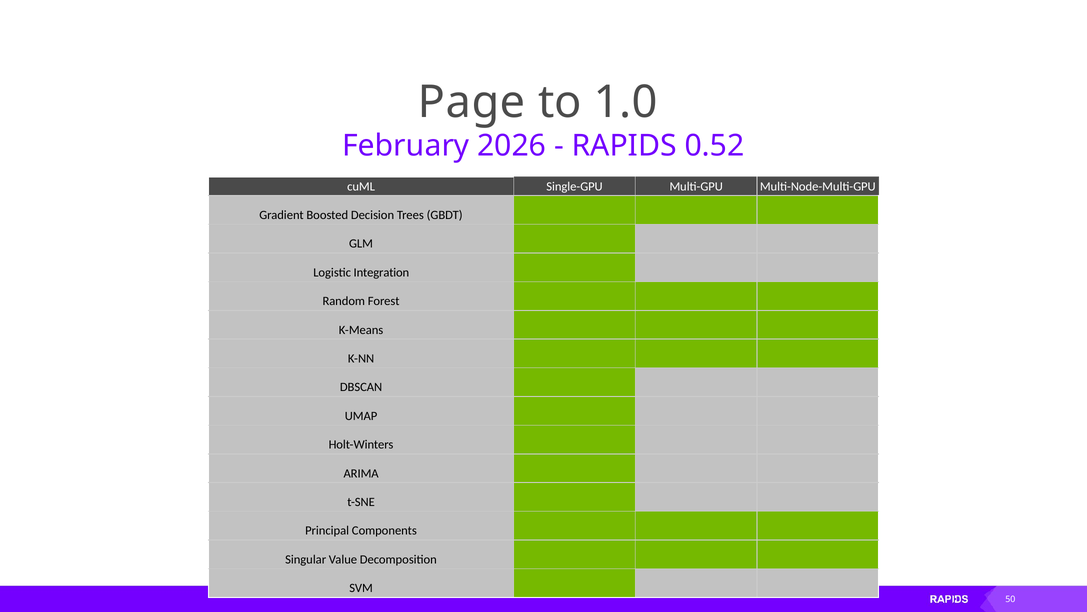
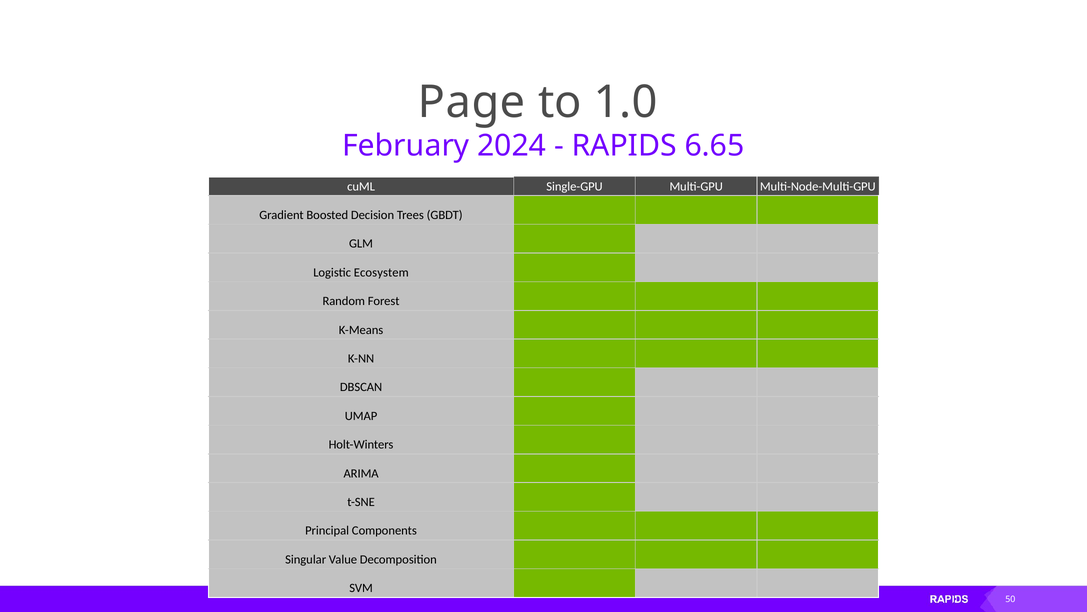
2026: 2026 -> 2024
0.52: 0.52 -> 6.65
Integration: Integration -> Ecosystem
